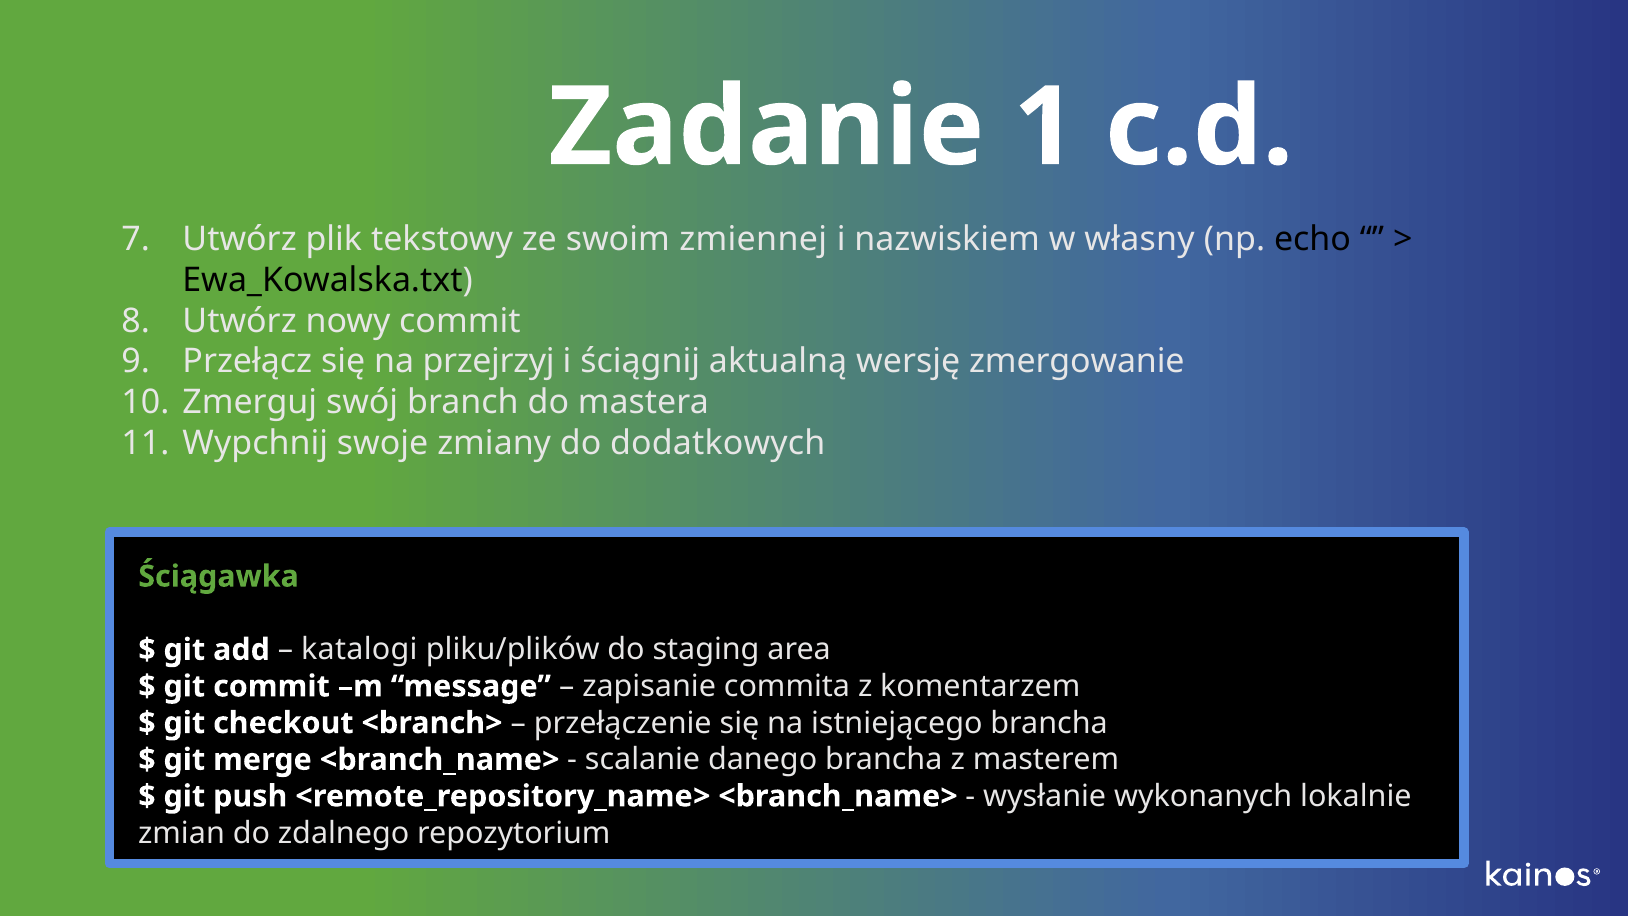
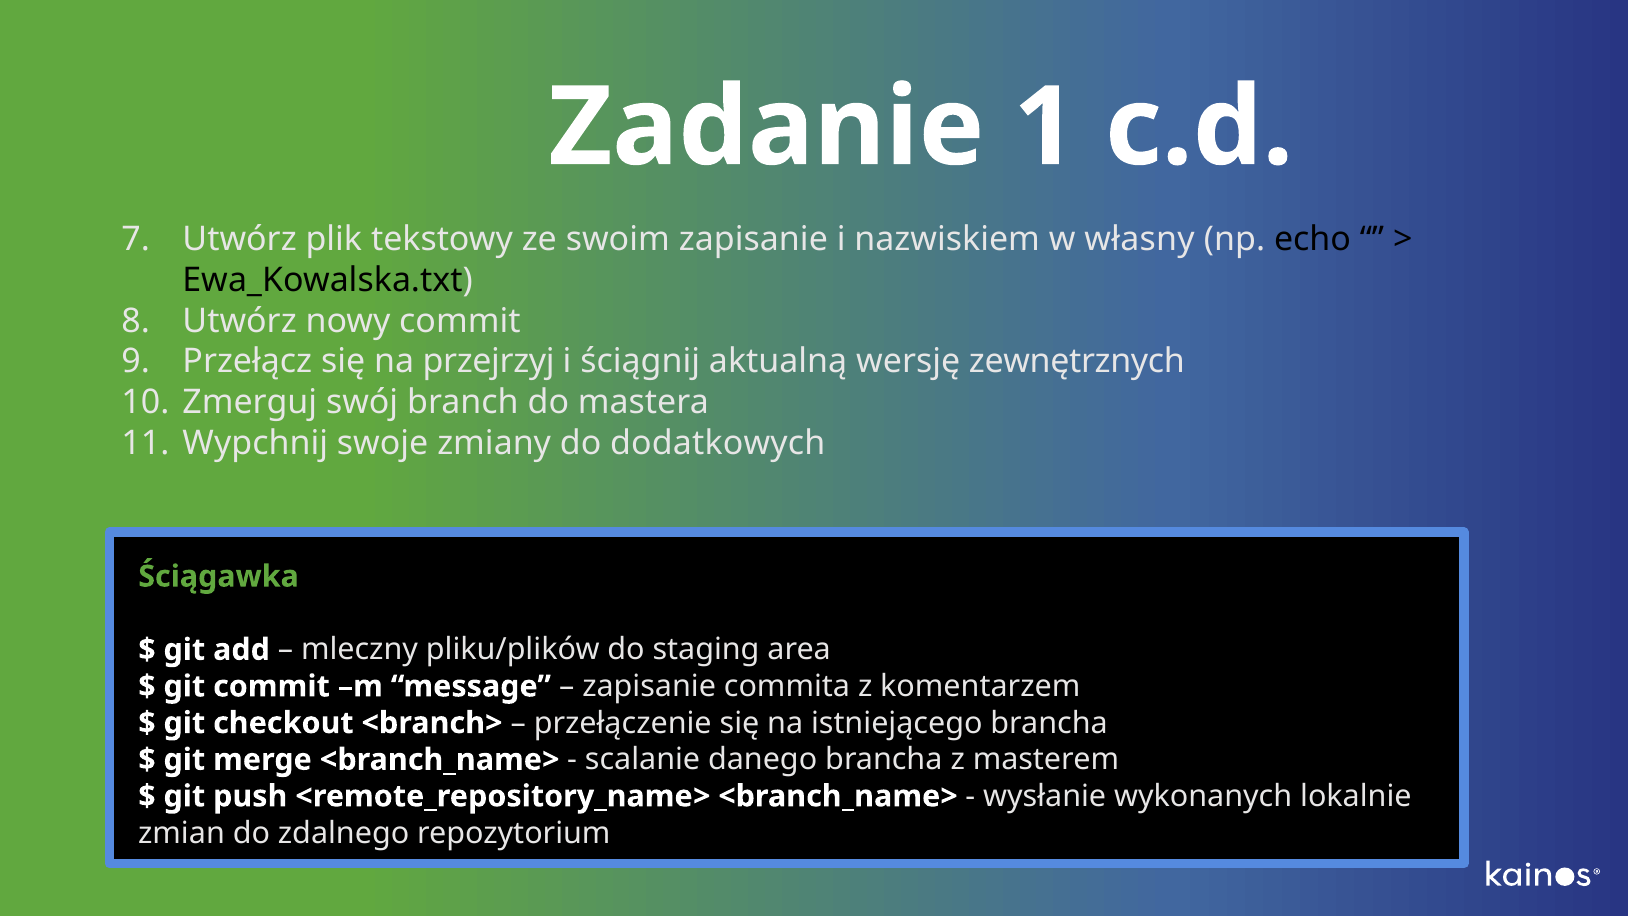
swoim zmiennej: zmiennej -> zapisanie
zmergowanie: zmergowanie -> zewnętrznych
katalogi: katalogi -> mleczny
